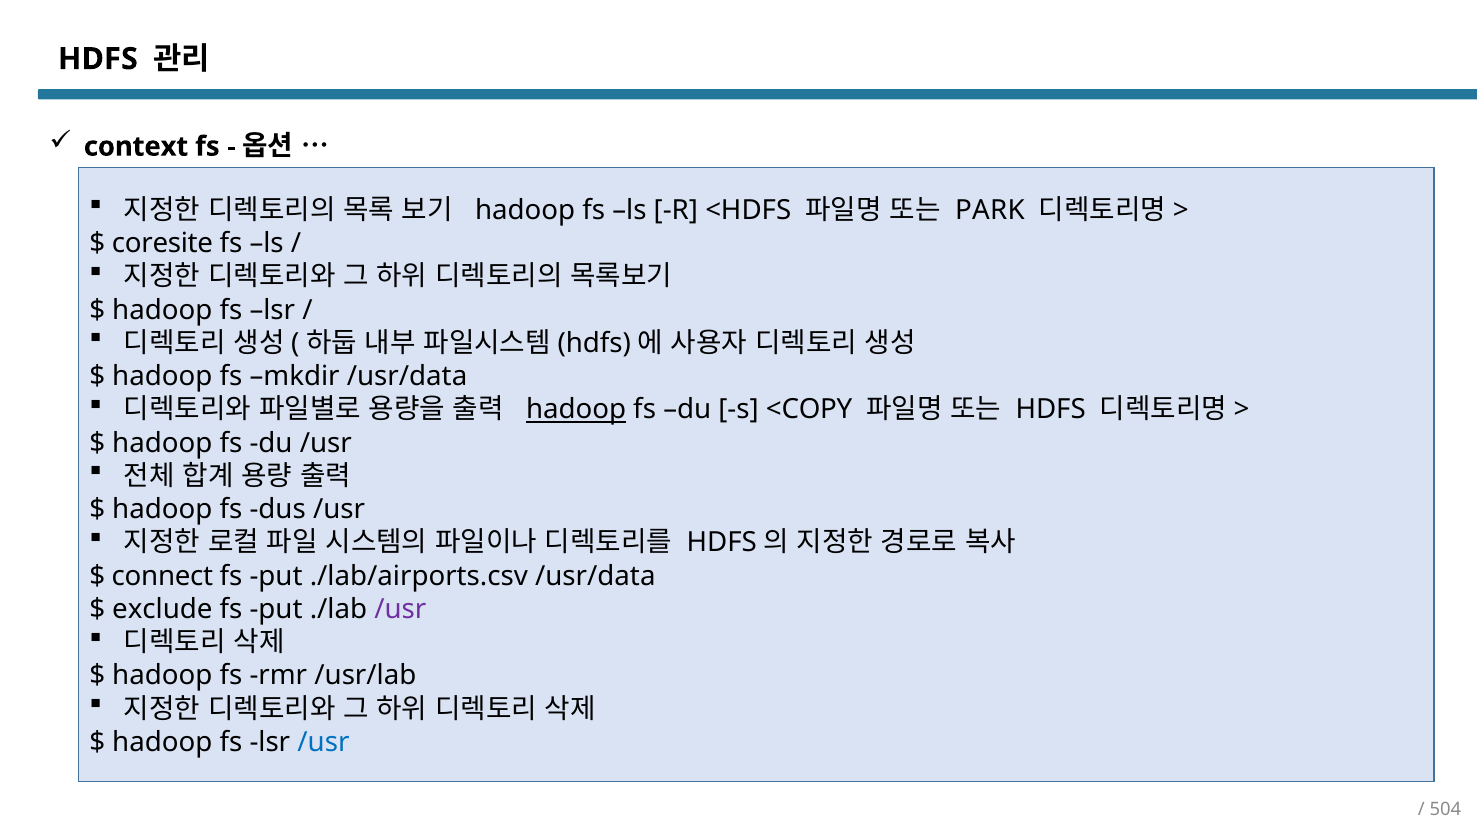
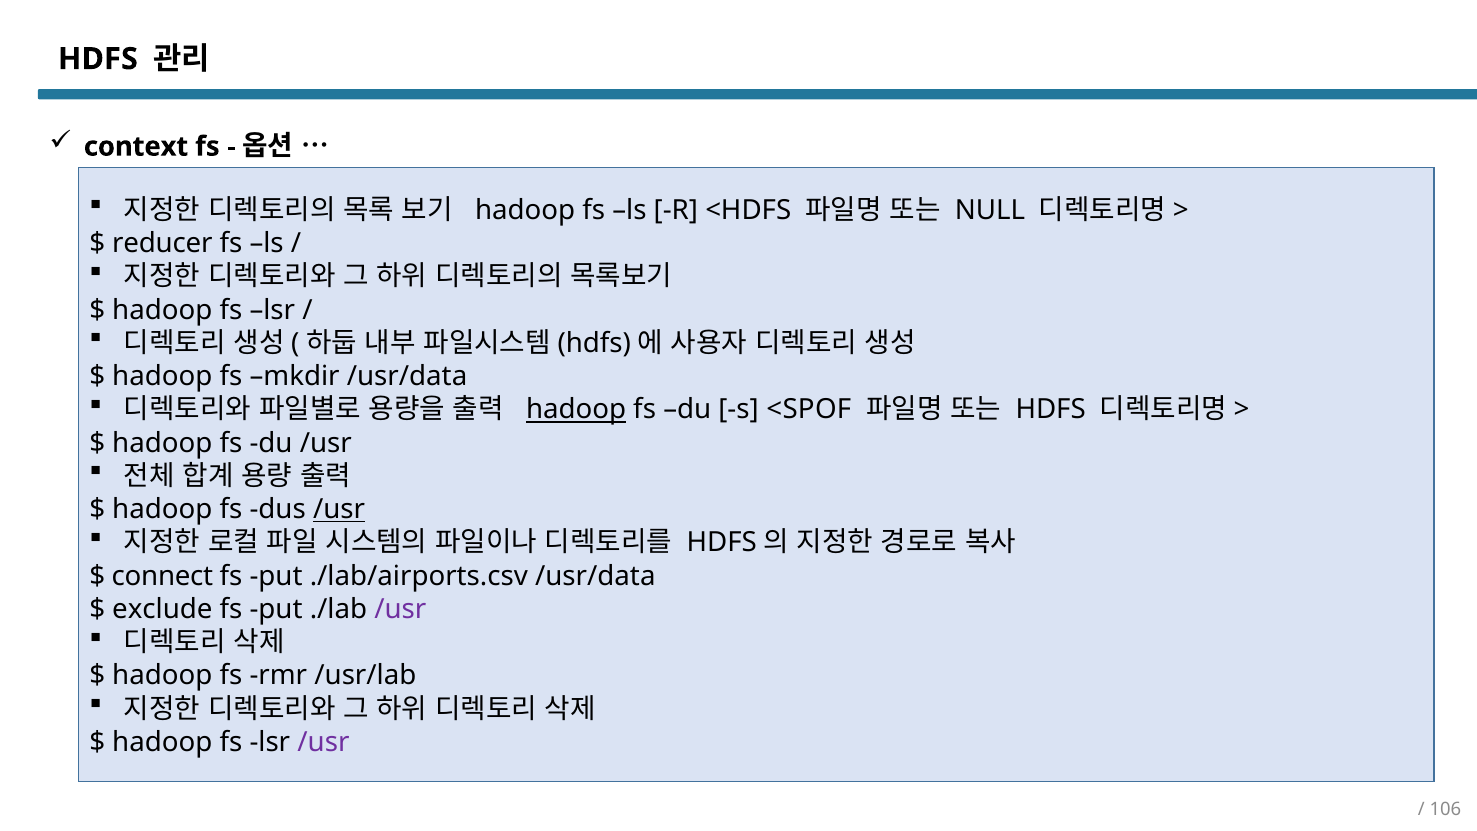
PARK: PARK -> NULL
coresite: coresite -> reducer
<COPY: <COPY -> <SPOF
/usr at (339, 509) underline: none -> present
/usr at (323, 742) colour: blue -> purple
504: 504 -> 106
